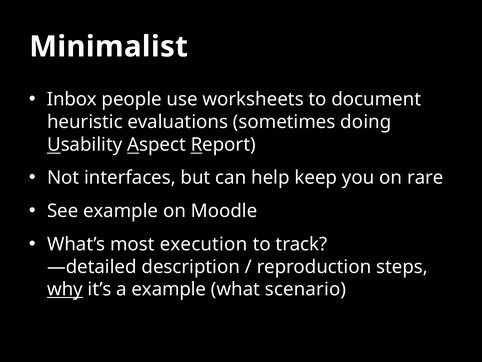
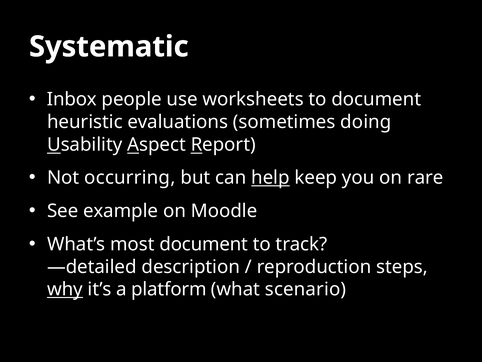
Minimalist: Minimalist -> Systematic
interfaces: interfaces -> occurring
help underline: none -> present
most execution: execution -> document
a example: example -> platform
